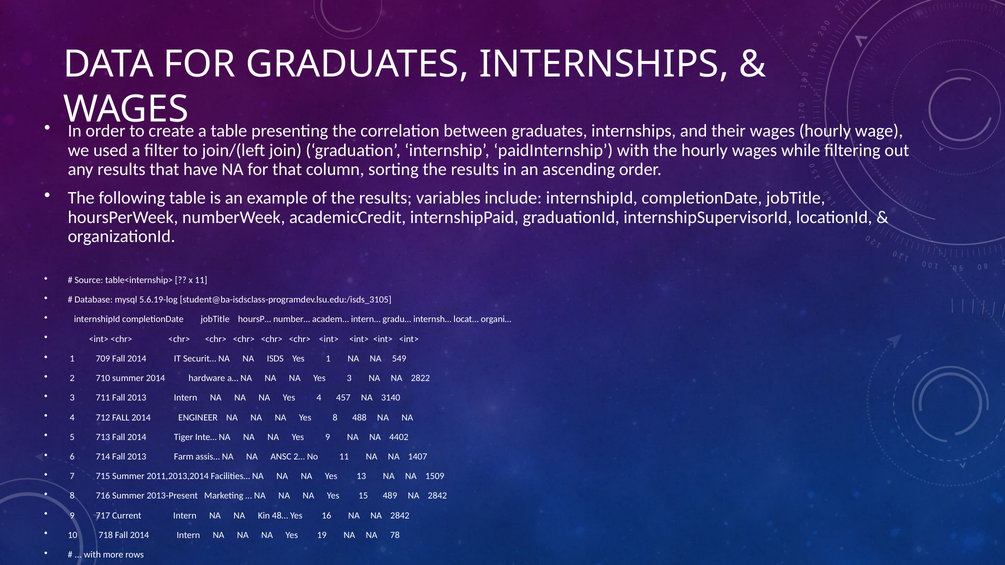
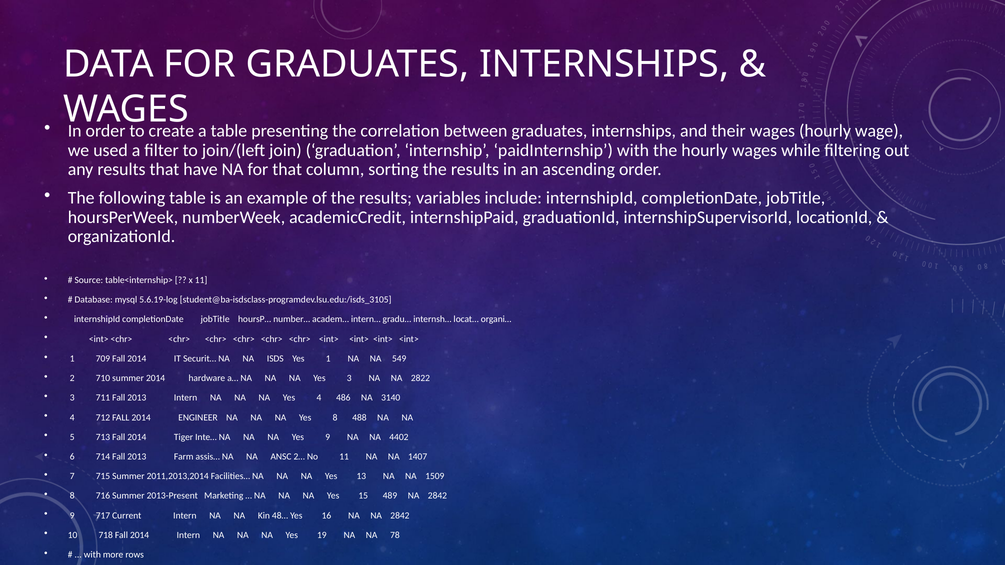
457: 457 -> 486
